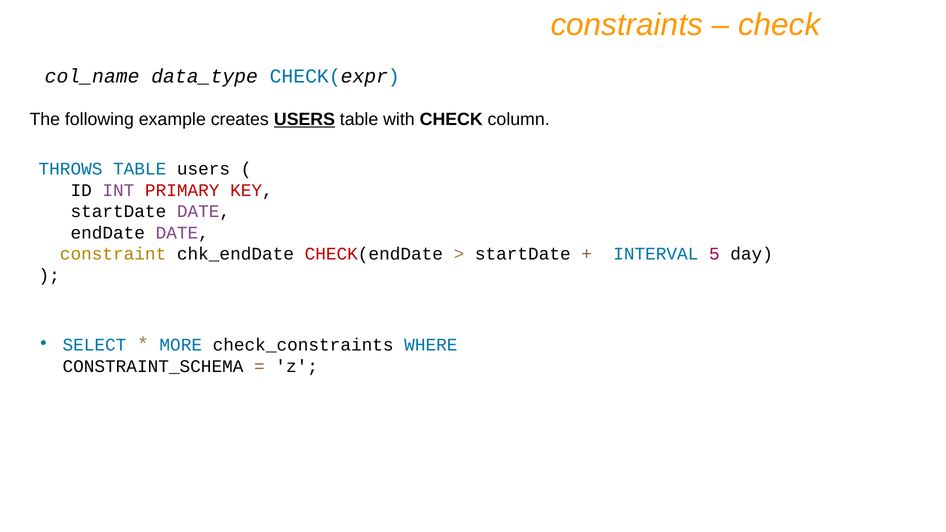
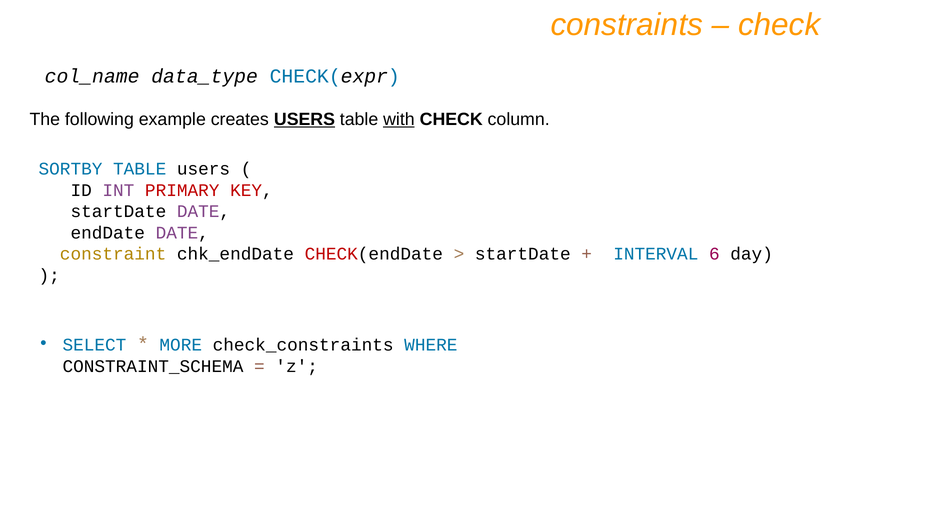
with underline: none -> present
THROWS: THROWS -> SORTBY
5: 5 -> 6
